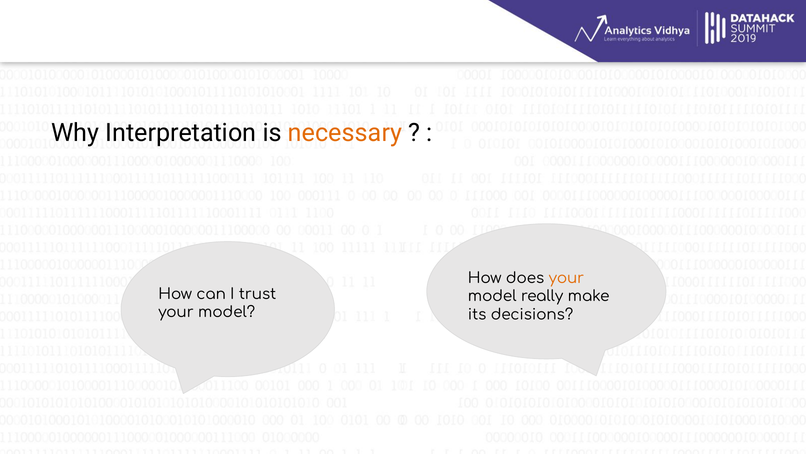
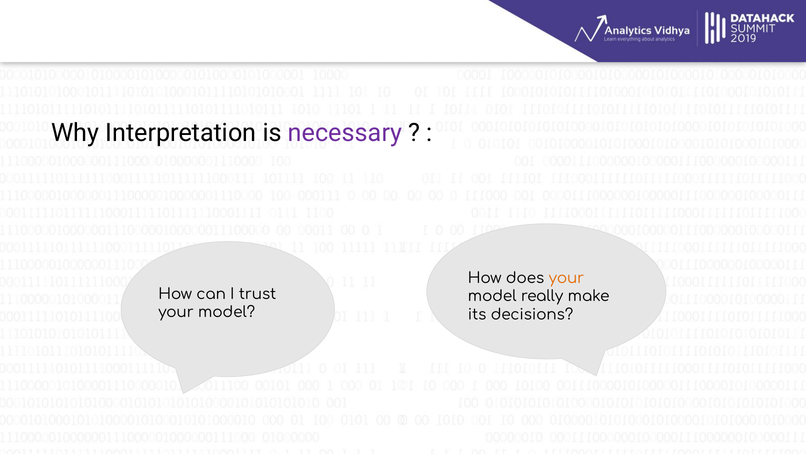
necessary colour: orange -> purple
